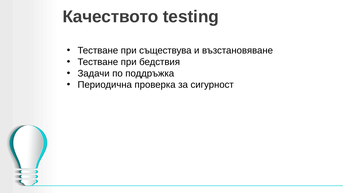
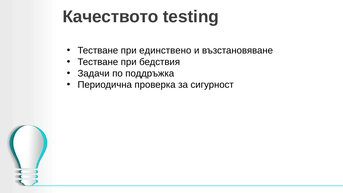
съществува: съществува -> единствено
